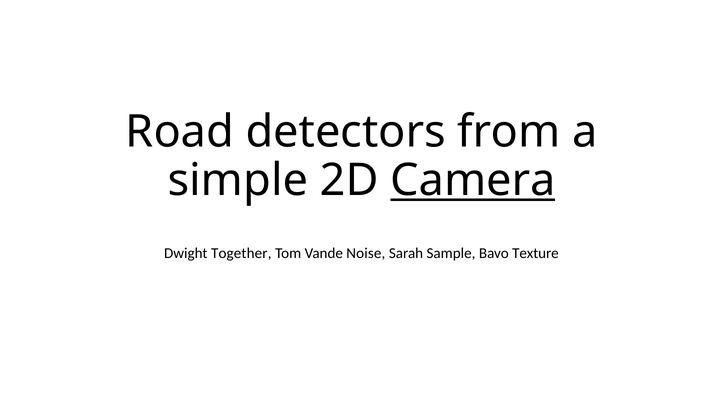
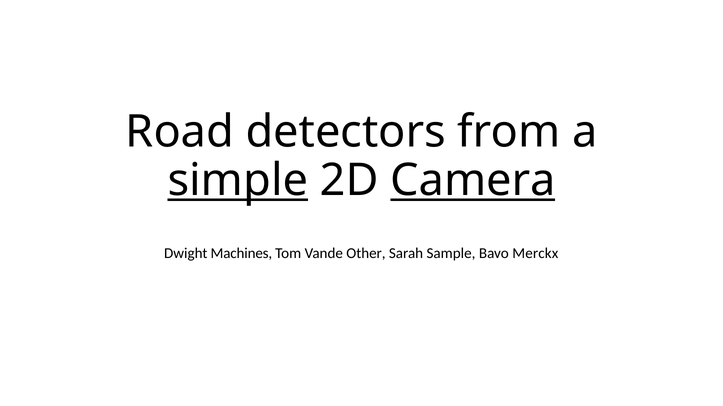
simple underline: none -> present
Together: Together -> Machines
Noise: Noise -> Other
Texture: Texture -> Merckx
